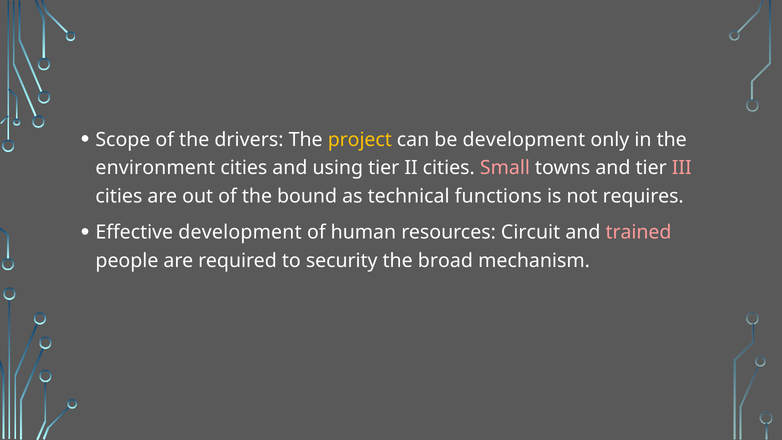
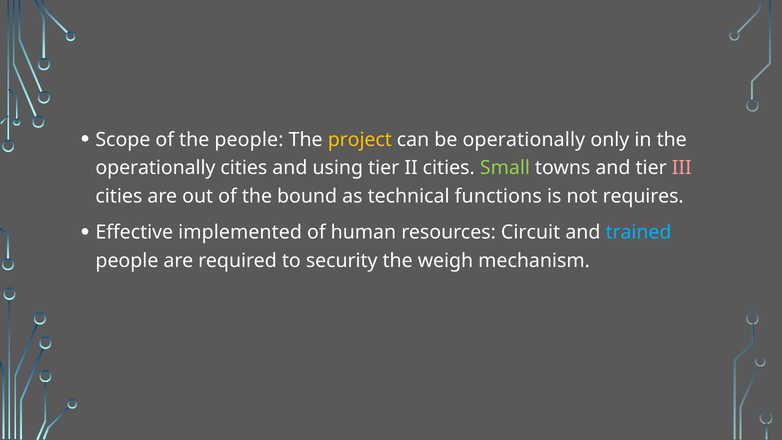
the drivers: drivers -> people
be development: development -> operationally
environment at (155, 168): environment -> operationally
Small colour: pink -> light green
Effective development: development -> implemented
trained colour: pink -> light blue
broad: broad -> weigh
